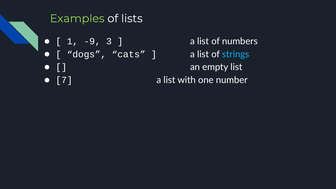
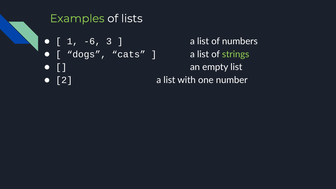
-9: -9 -> -6
strings colour: light blue -> light green
7: 7 -> 2
